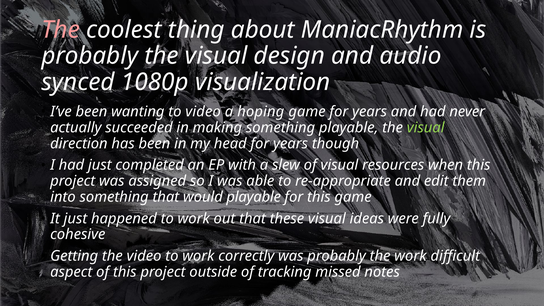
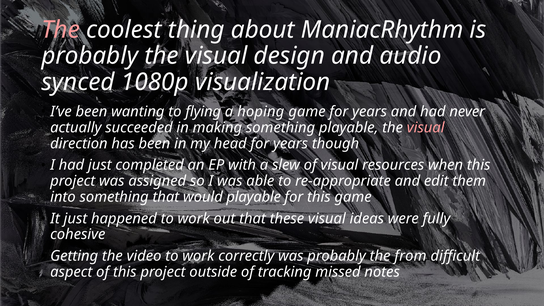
to video: video -> flying
visual at (426, 128) colour: light green -> pink
the work: work -> from
